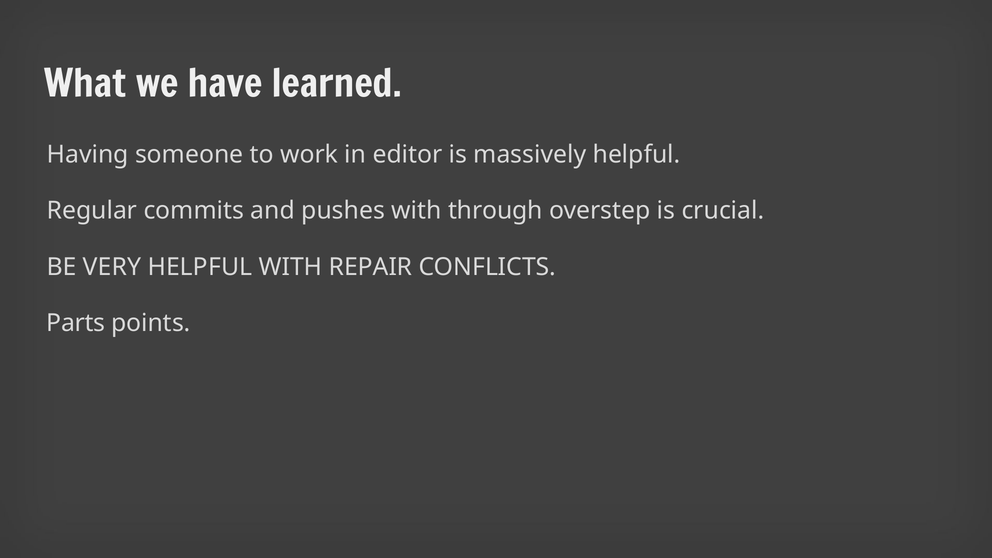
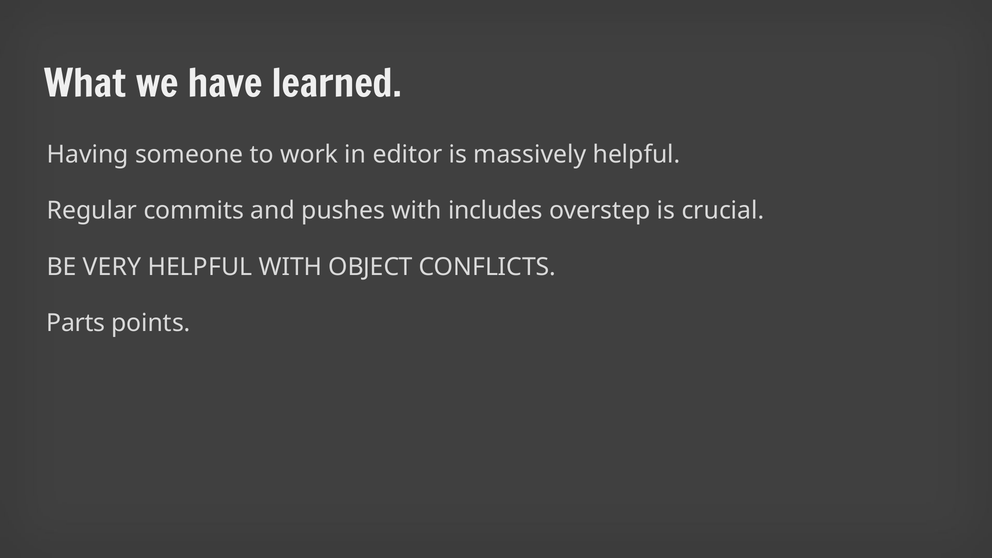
through: through -> includes
REPAIR: REPAIR -> OBJECT
